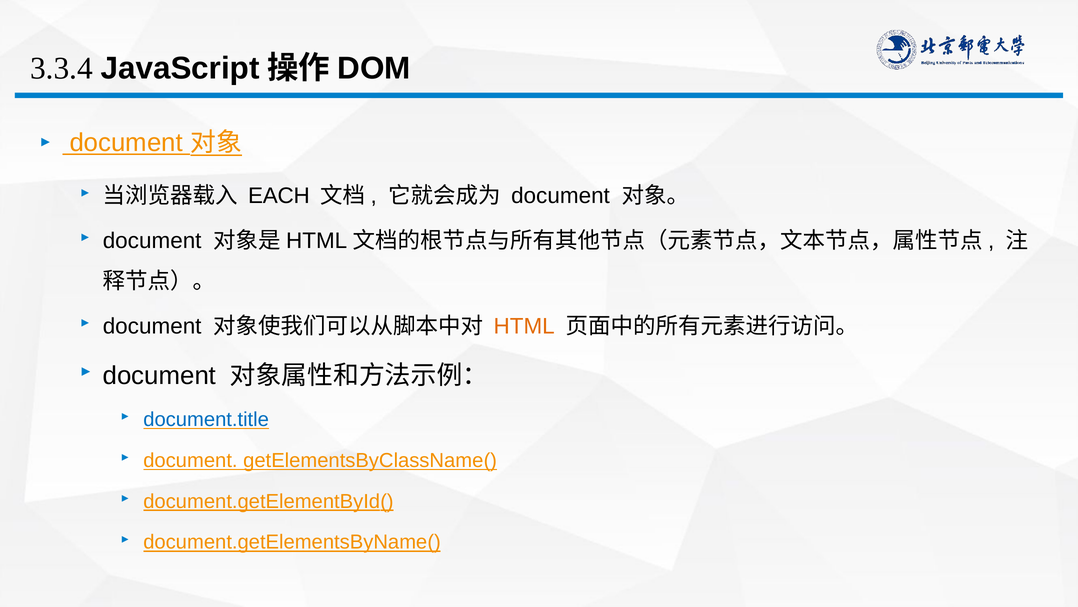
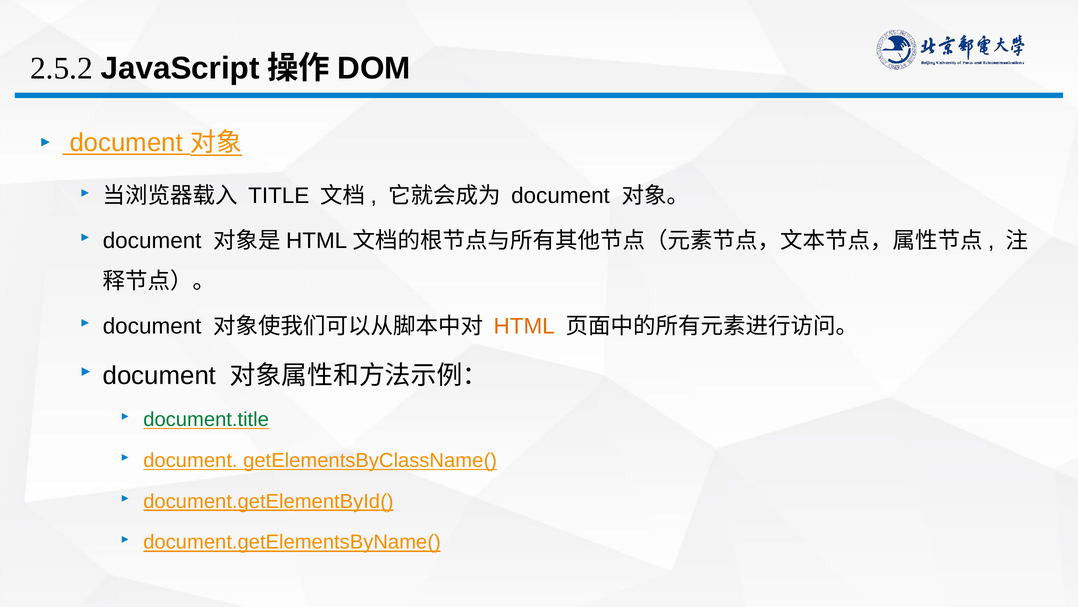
3.3.4: 3.3.4 -> 2.5.2
EACH: EACH -> TITLE
document.title colour: blue -> green
